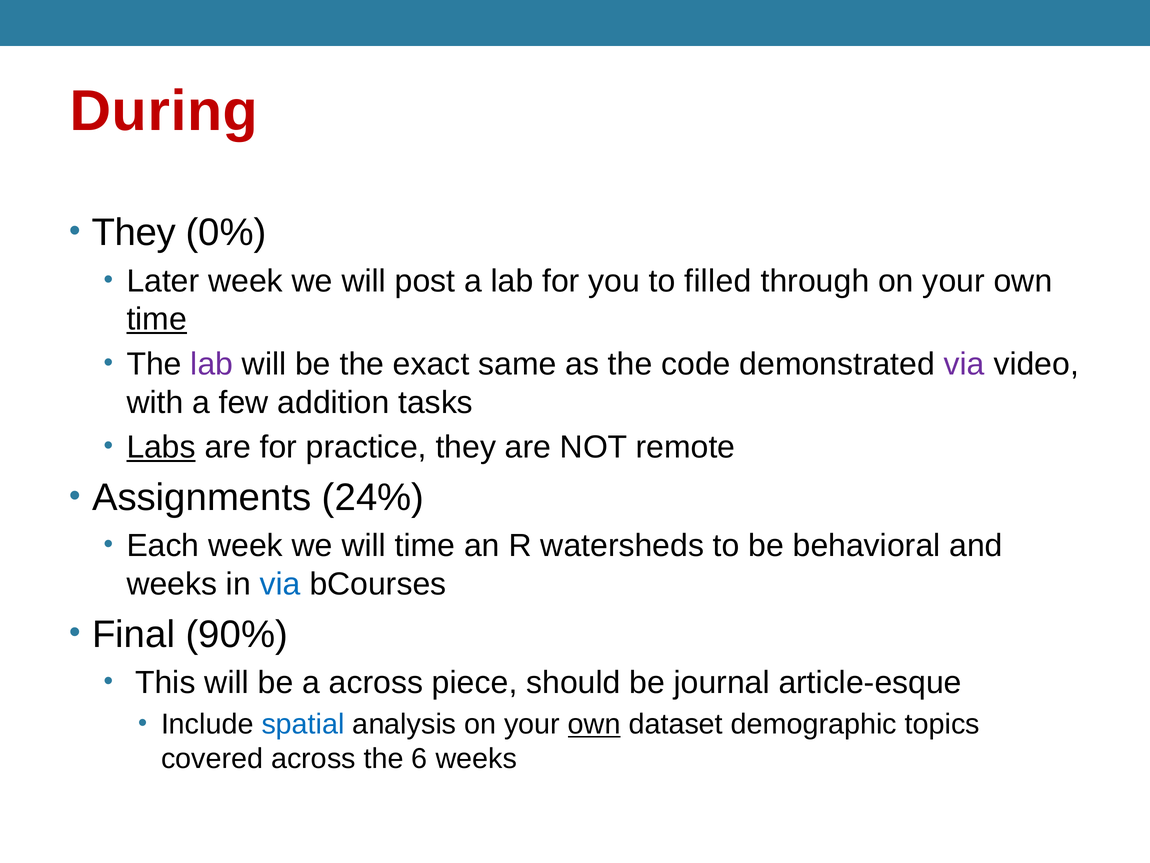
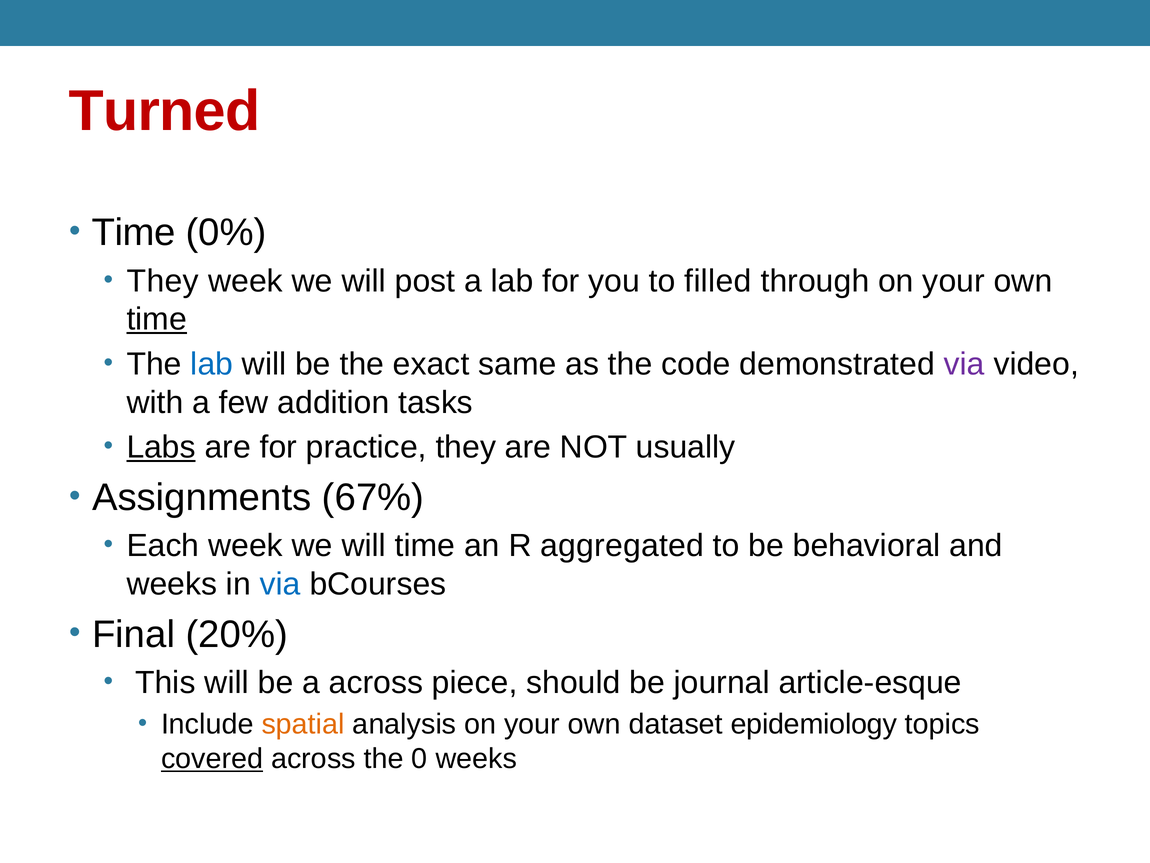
During: During -> Turned
They at (134, 233): They -> Time
Later at (163, 281): Later -> They
lab at (212, 364) colour: purple -> blue
remote: remote -> usually
24%: 24% -> 67%
watersheds: watersheds -> aggregated
90%: 90% -> 20%
spatial colour: blue -> orange
own at (594, 724) underline: present -> none
demographic: demographic -> epidemiology
covered underline: none -> present
6: 6 -> 0
